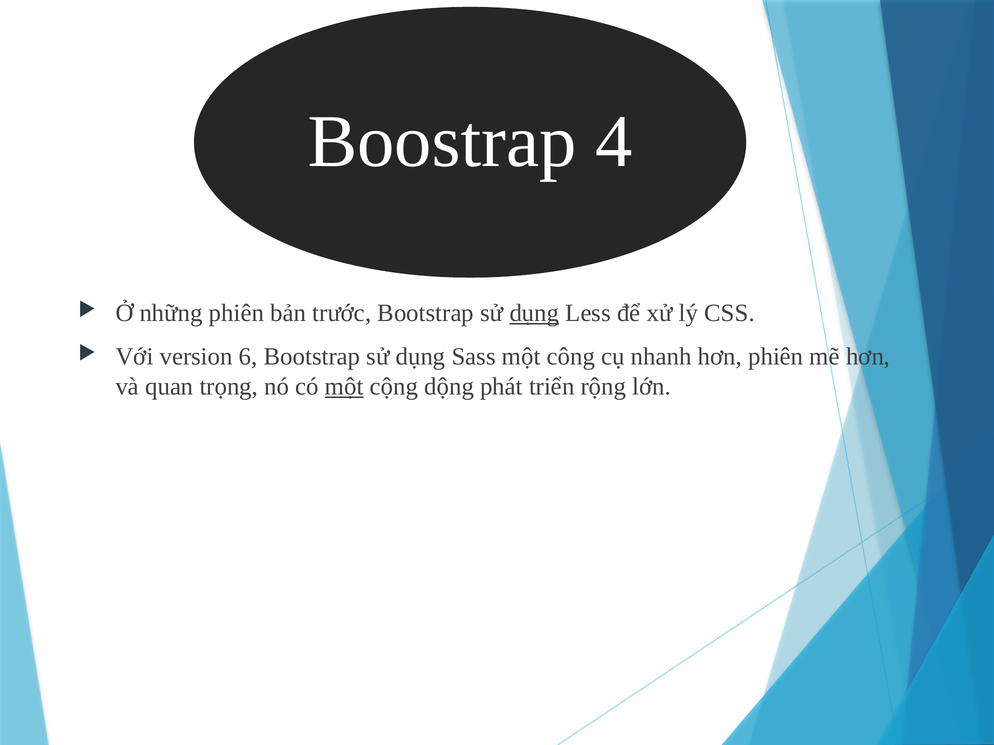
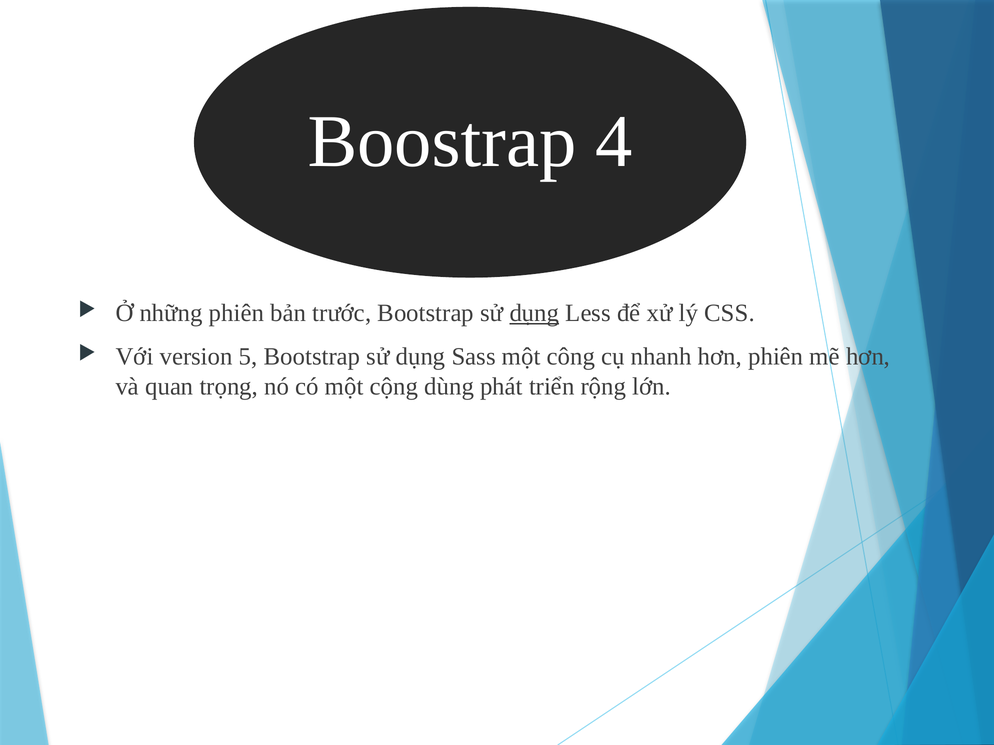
6: 6 -> 5
một at (344, 387) underline: present -> none
dộng: dộng -> dùng
